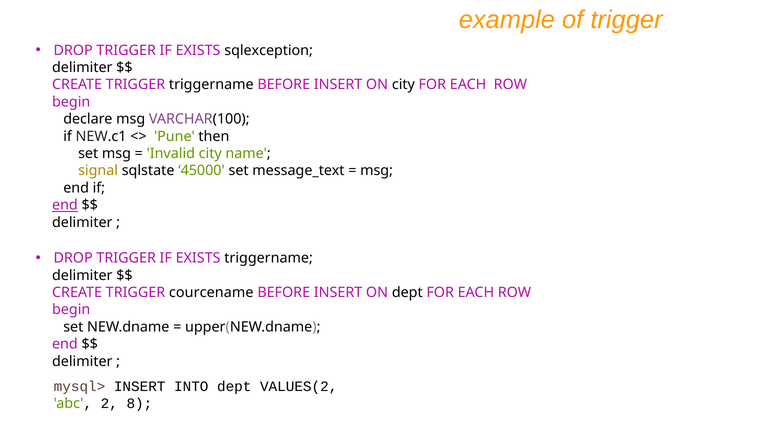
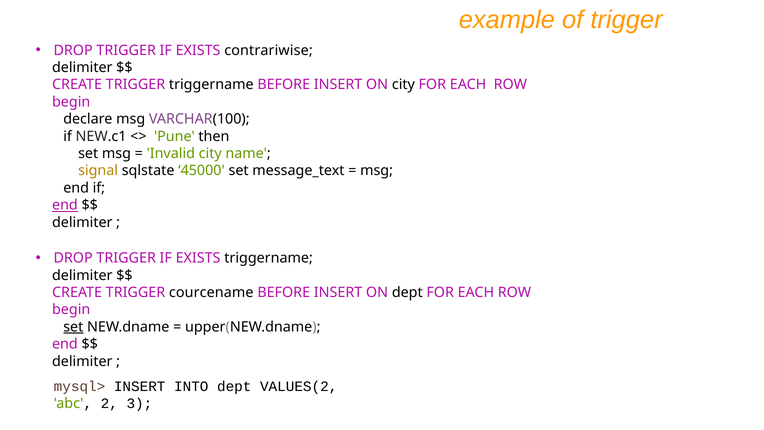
sqlexception: sqlexception -> contrariwise
set at (73, 327) underline: none -> present
8: 8 -> 3
